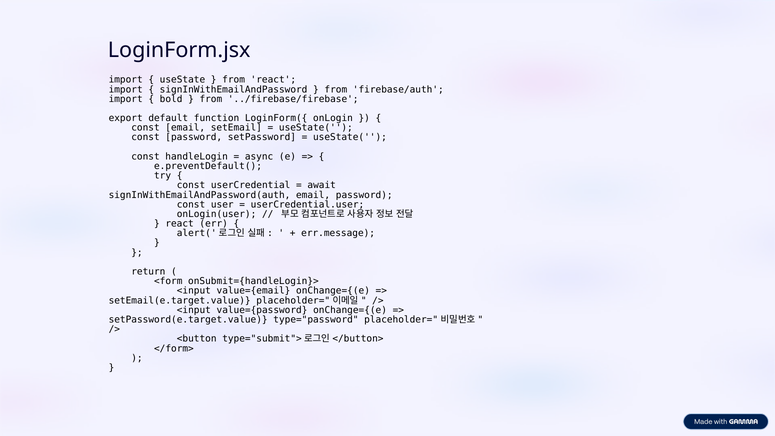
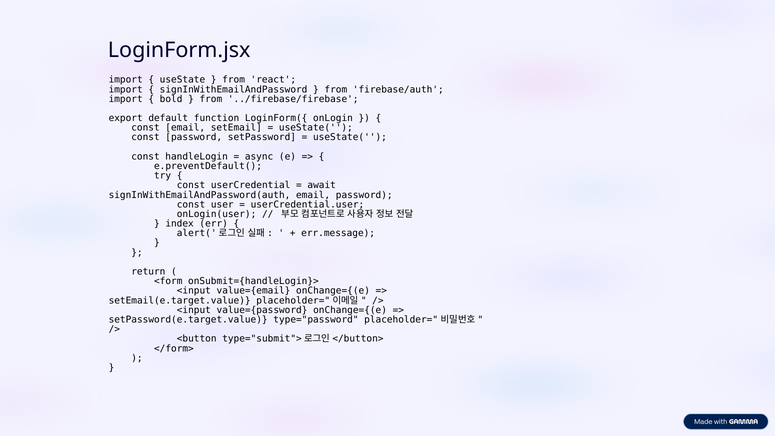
react at (180, 224): react -> index
